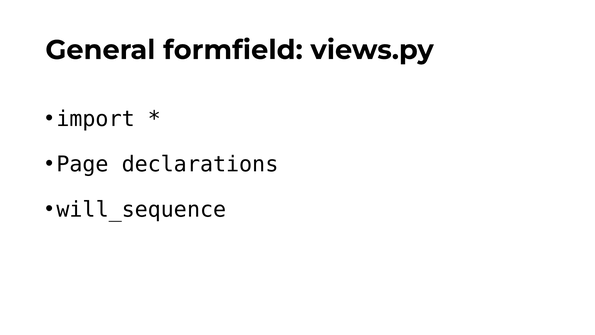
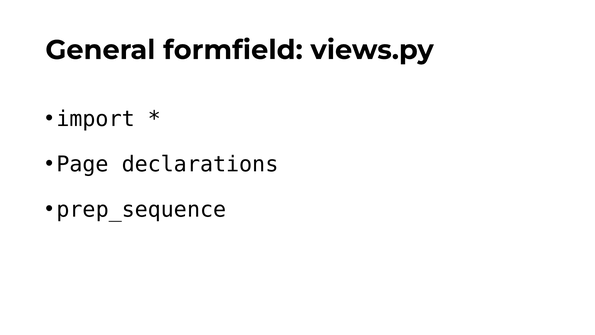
will_sequence: will_sequence -> prep_sequence
